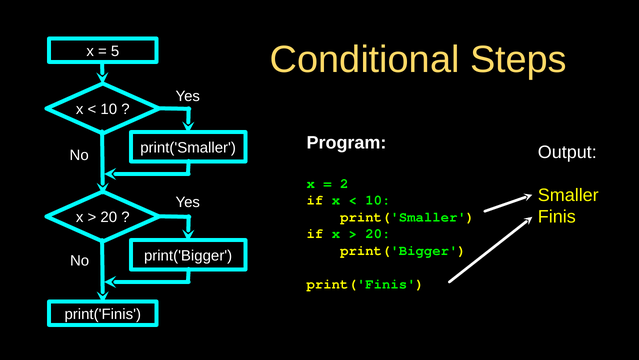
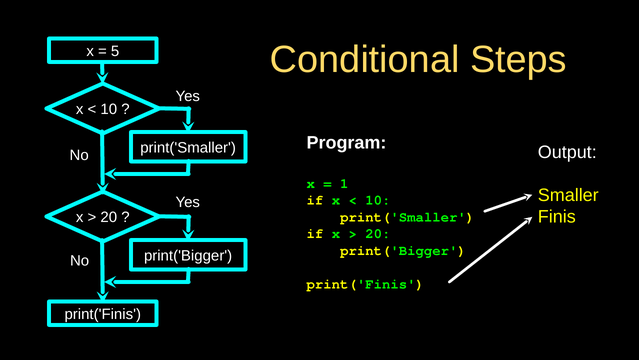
2: 2 -> 1
